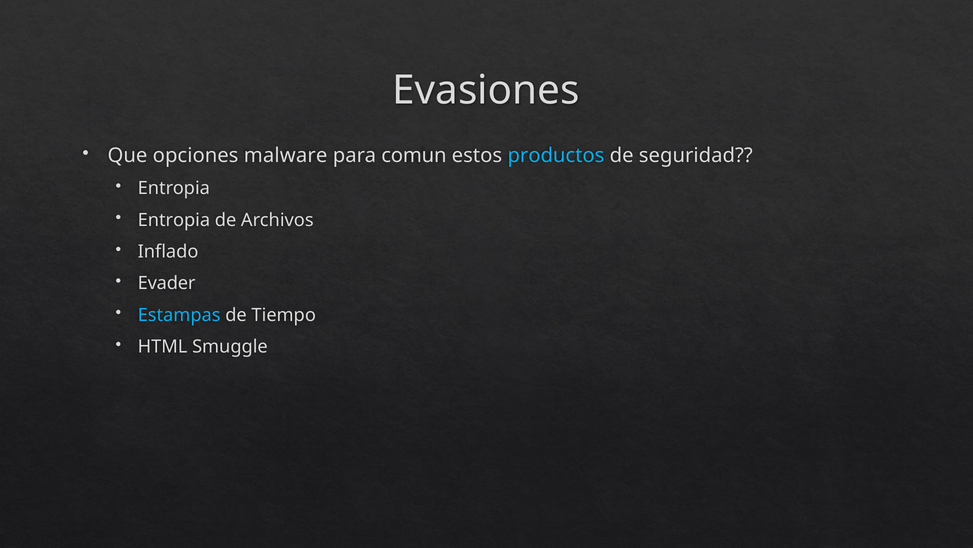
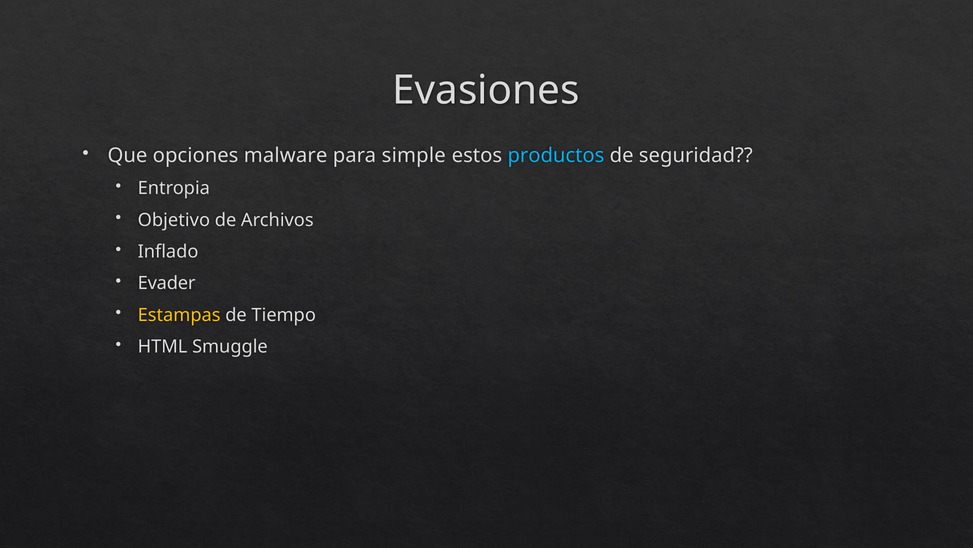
comun: comun -> simple
Entropia at (174, 220): Entropia -> Objetivo
Estampas colour: light blue -> yellow
